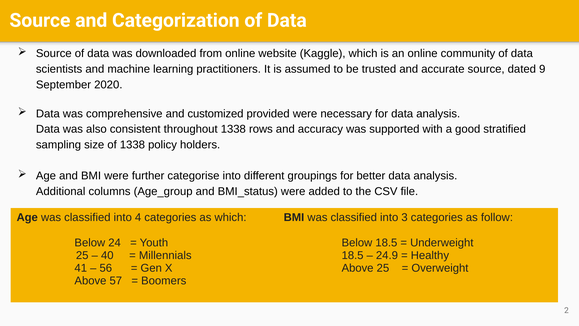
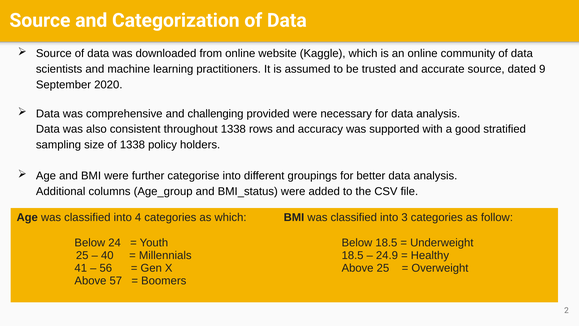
customized: customized -> challenging
